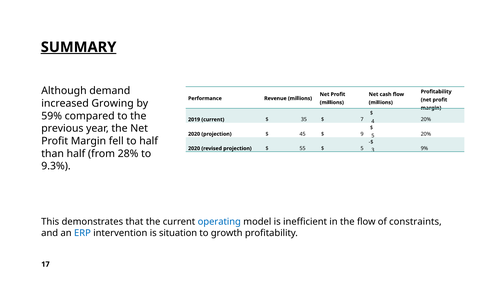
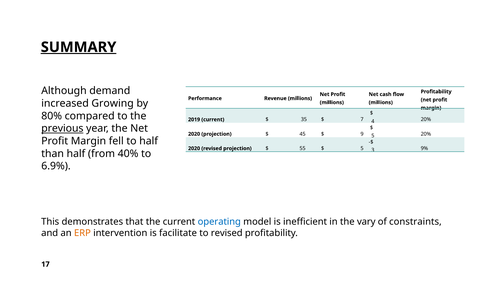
59%: 59% -> 80%
previous underline: none -> present
28%: 28% -> 40%
9.3%: 9.3% -> 6.9%
the flow: flow -> vary
ERP colour: blue -> orange
situation: situation -> facilitate
to growth: growth -> revised
